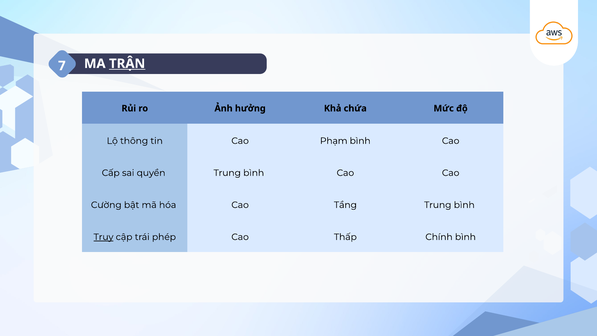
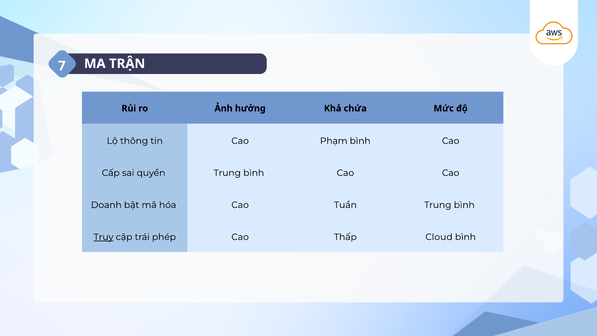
TRẬN underline: present -> none
Cường: Cường -> Doanh
Tầng: Tầng -> Tuần
Chính: Chính -> Cloud
